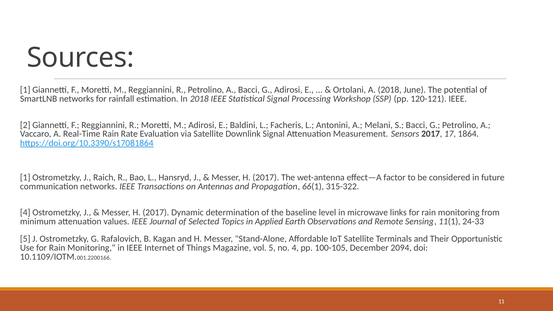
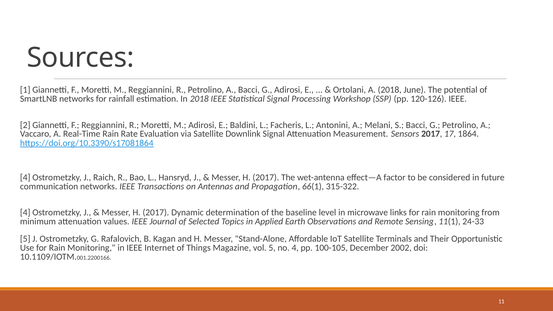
120-121: 120-121 -> 120-126
1 at (25, 178): 1 -> 4
2094: 2094 -> 2002
